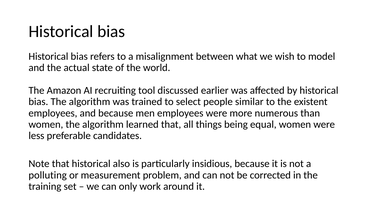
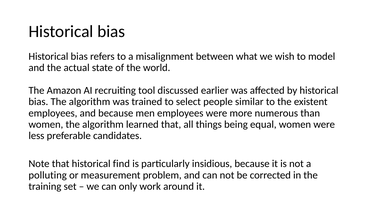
also: also -> find
